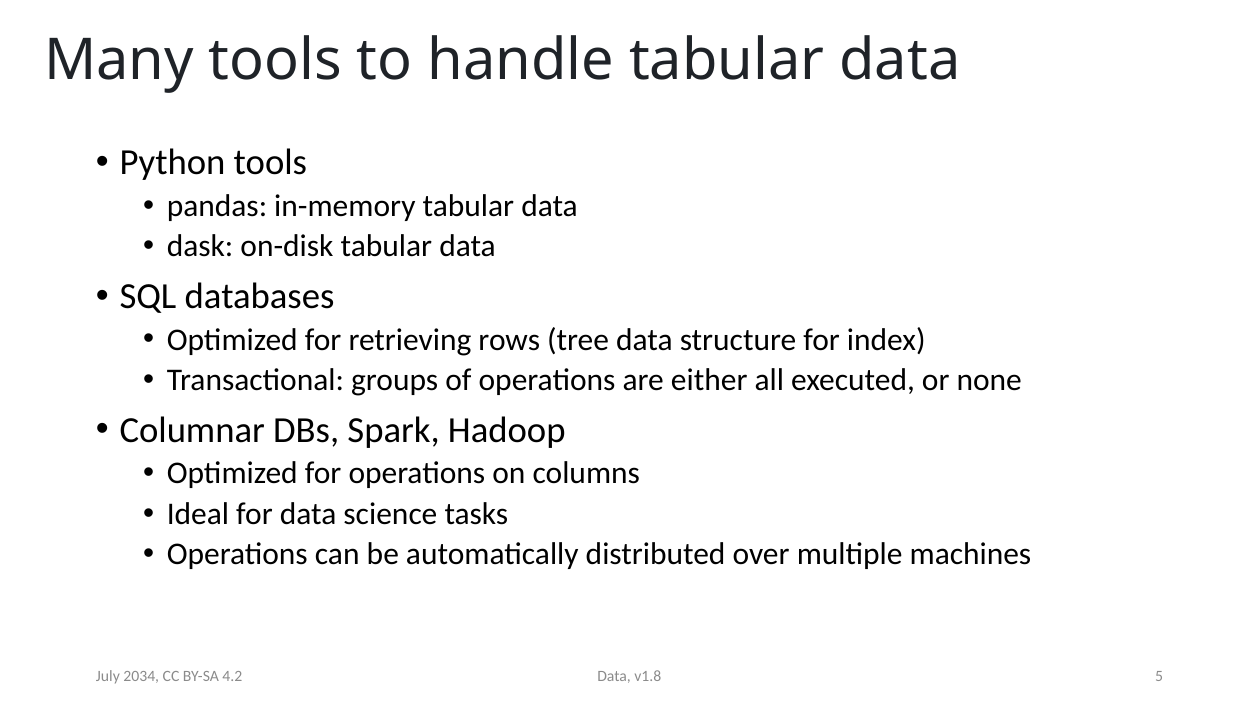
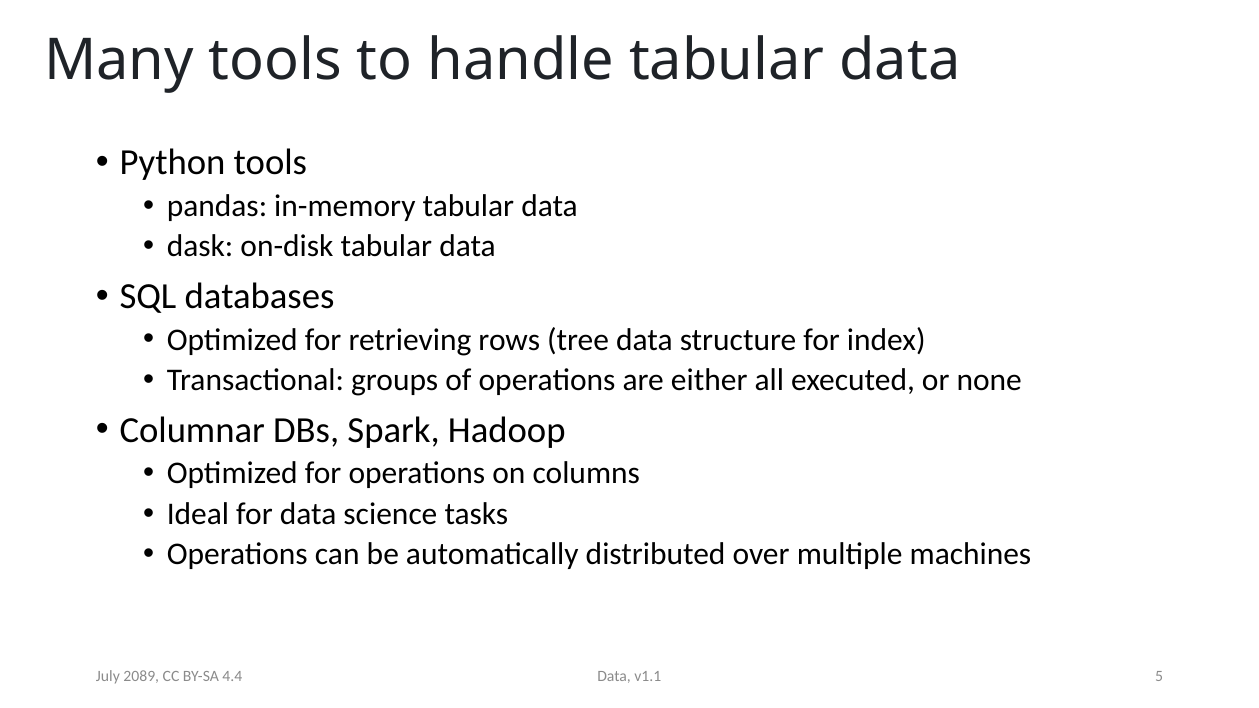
v1.8: v1.8 -> v1.1
2034: 2034 -> 2089
4.2: 4.2 -> 4.4
